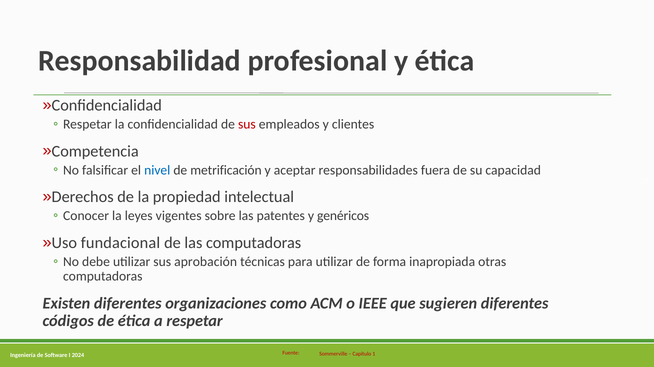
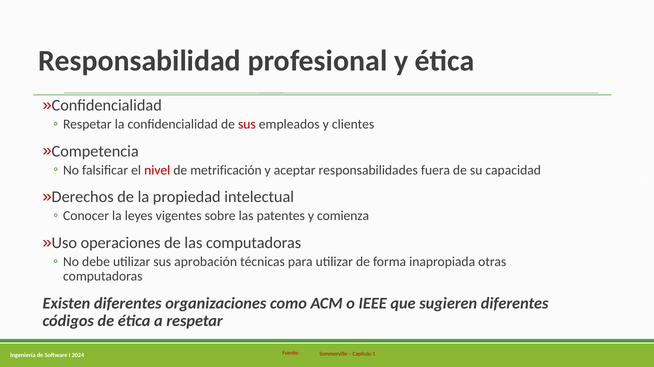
nivel colour: blue -> red
genéricos: genéricos -> comienza
fundacional: fundacional -> operaciones
